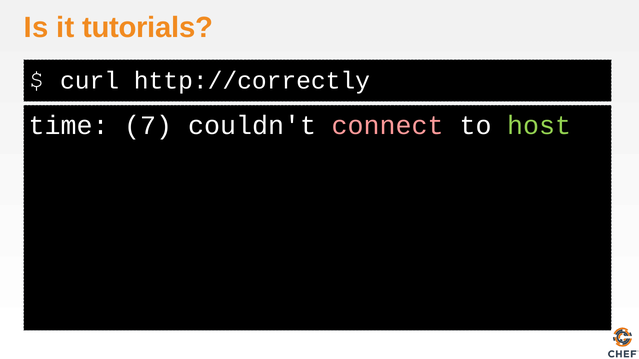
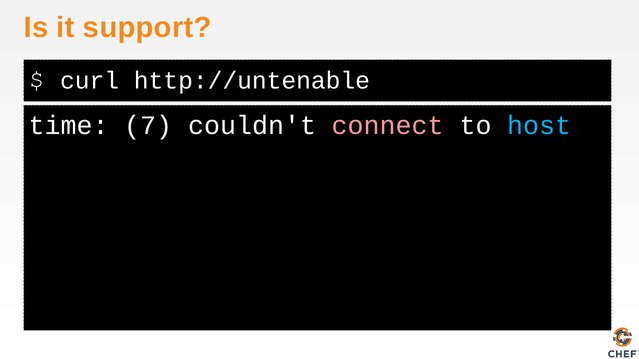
tutorials: tutorials -> support
http://correctly: http://correctly -> http://untenable
host colour: light green -> light blue
